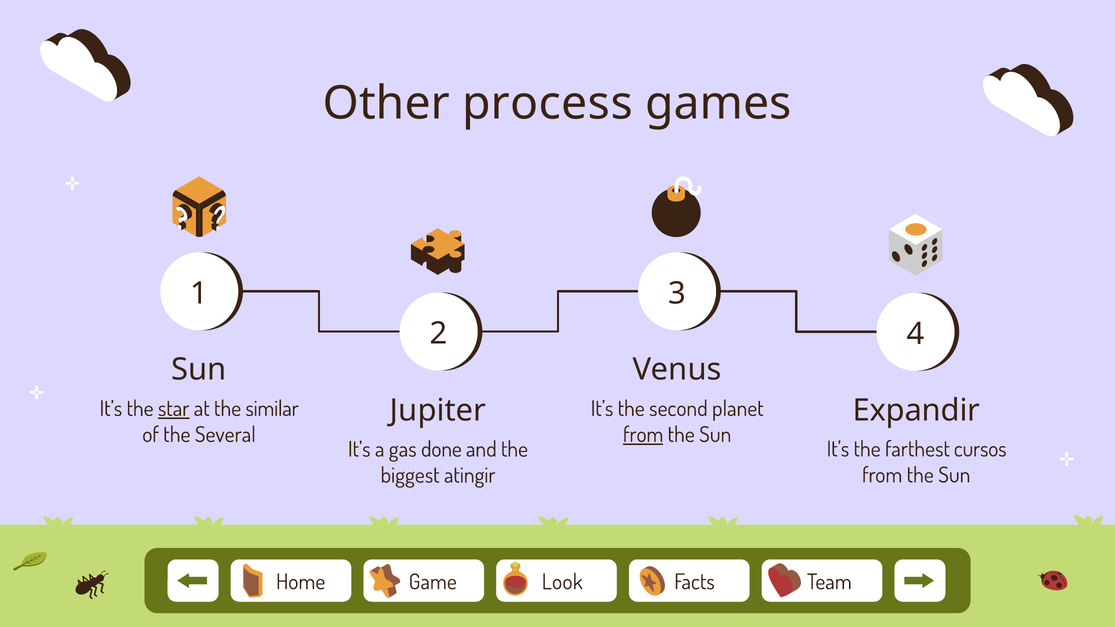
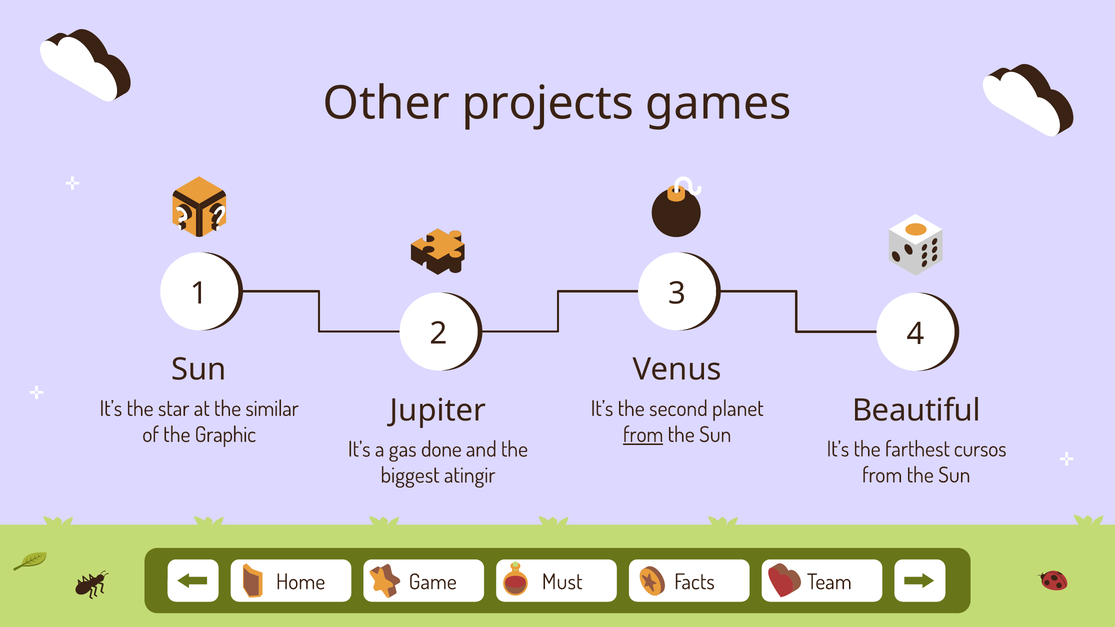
process: process -> projects
star underline: present -> none
Expandir: Expandir -> Beautiful
Several: Several -> Graphic
Look: Look -> Must
